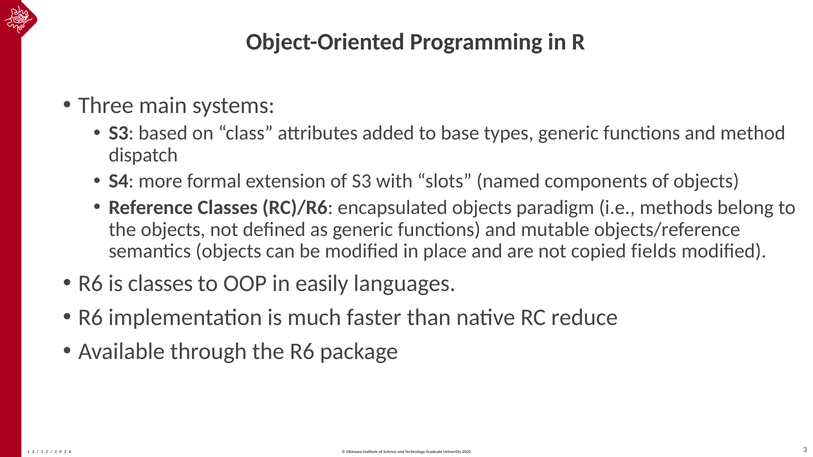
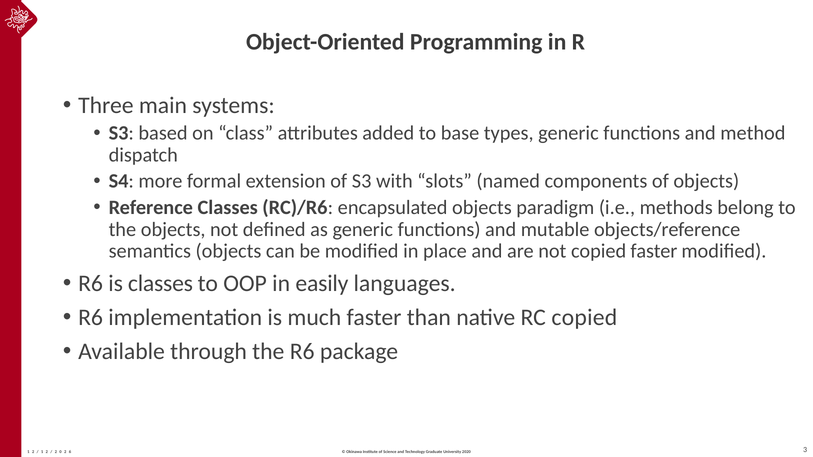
copied fields: fields -> faster
RC reduce: reduce -> copied
